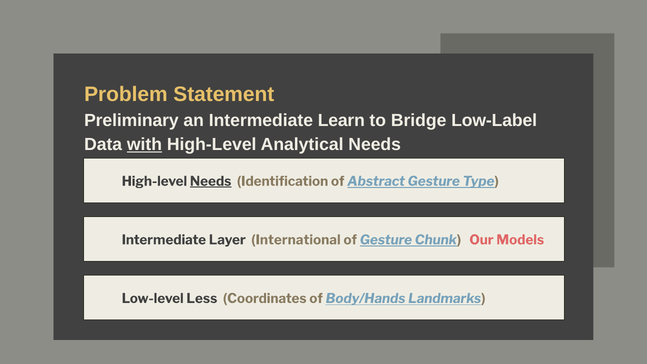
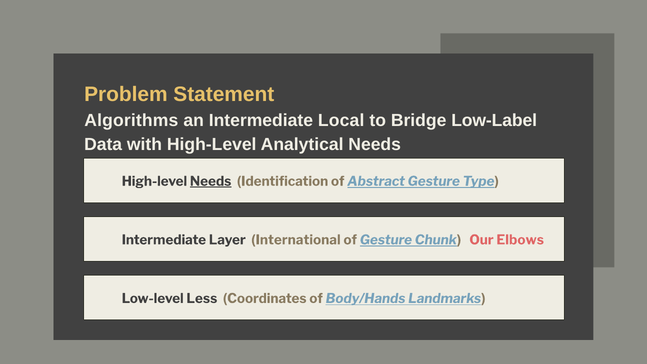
Preliminary: Preliminary -> Algorithms
Learn: Learn -> Local
with underline: present -> none
Models: Models -> Elbows
